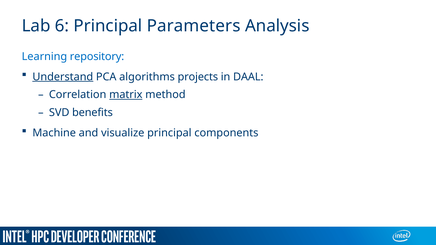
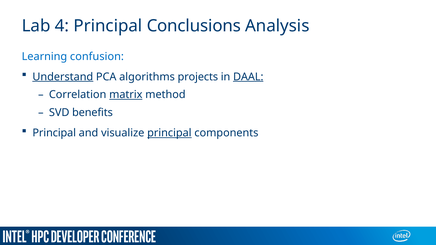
6: 6 -> 4
Parameters: Parameters -> Conclusions
repository: repository -> confusion
DAAL underline: none -> present
Machine at (54, 133): Machine -> Principal
principal at (169, 133) underline: none -> present
